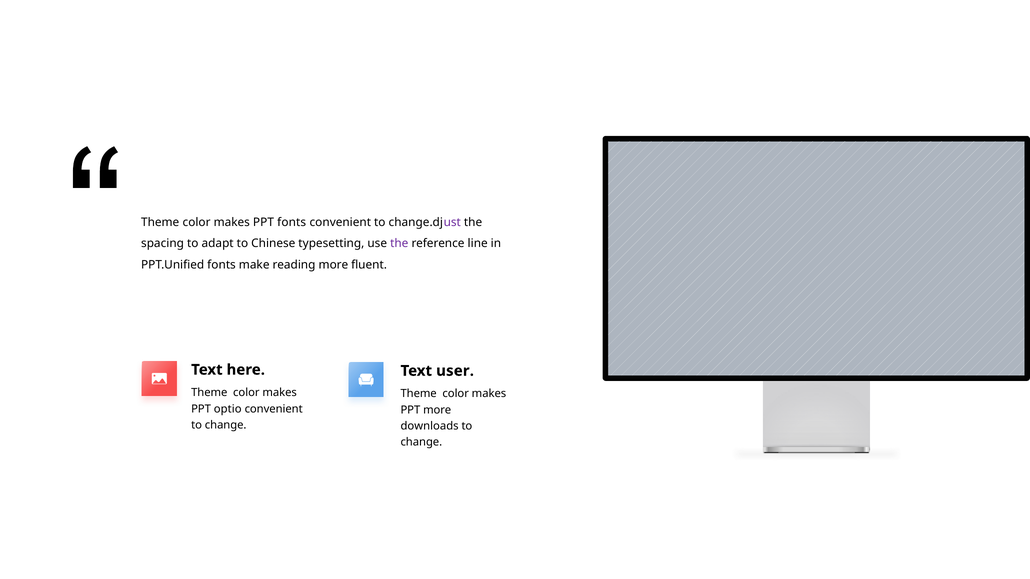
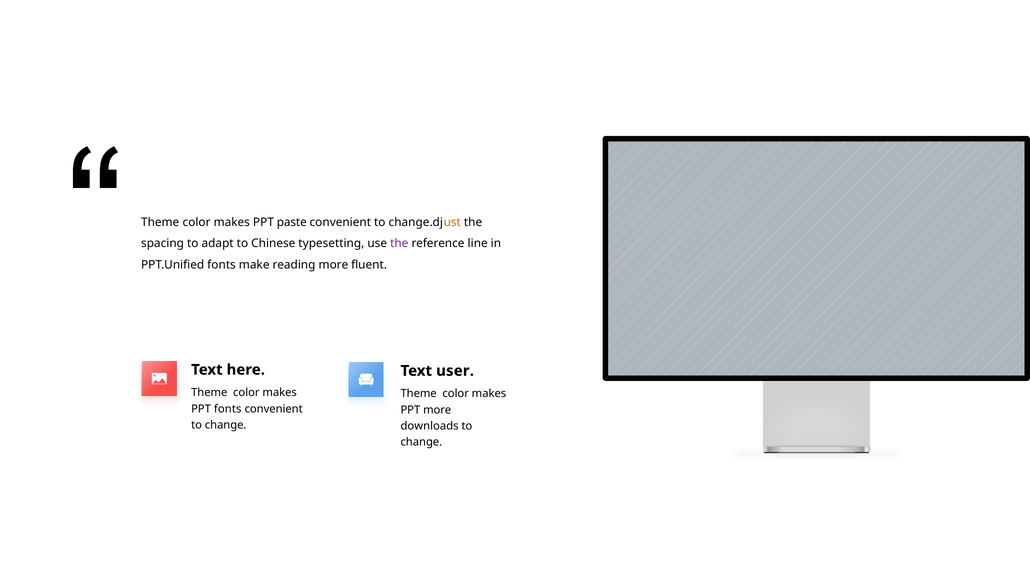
PPT fonts: fonts -> paste
ust colour: purple -> orange
optio at (228, 409): optio -> fonts
